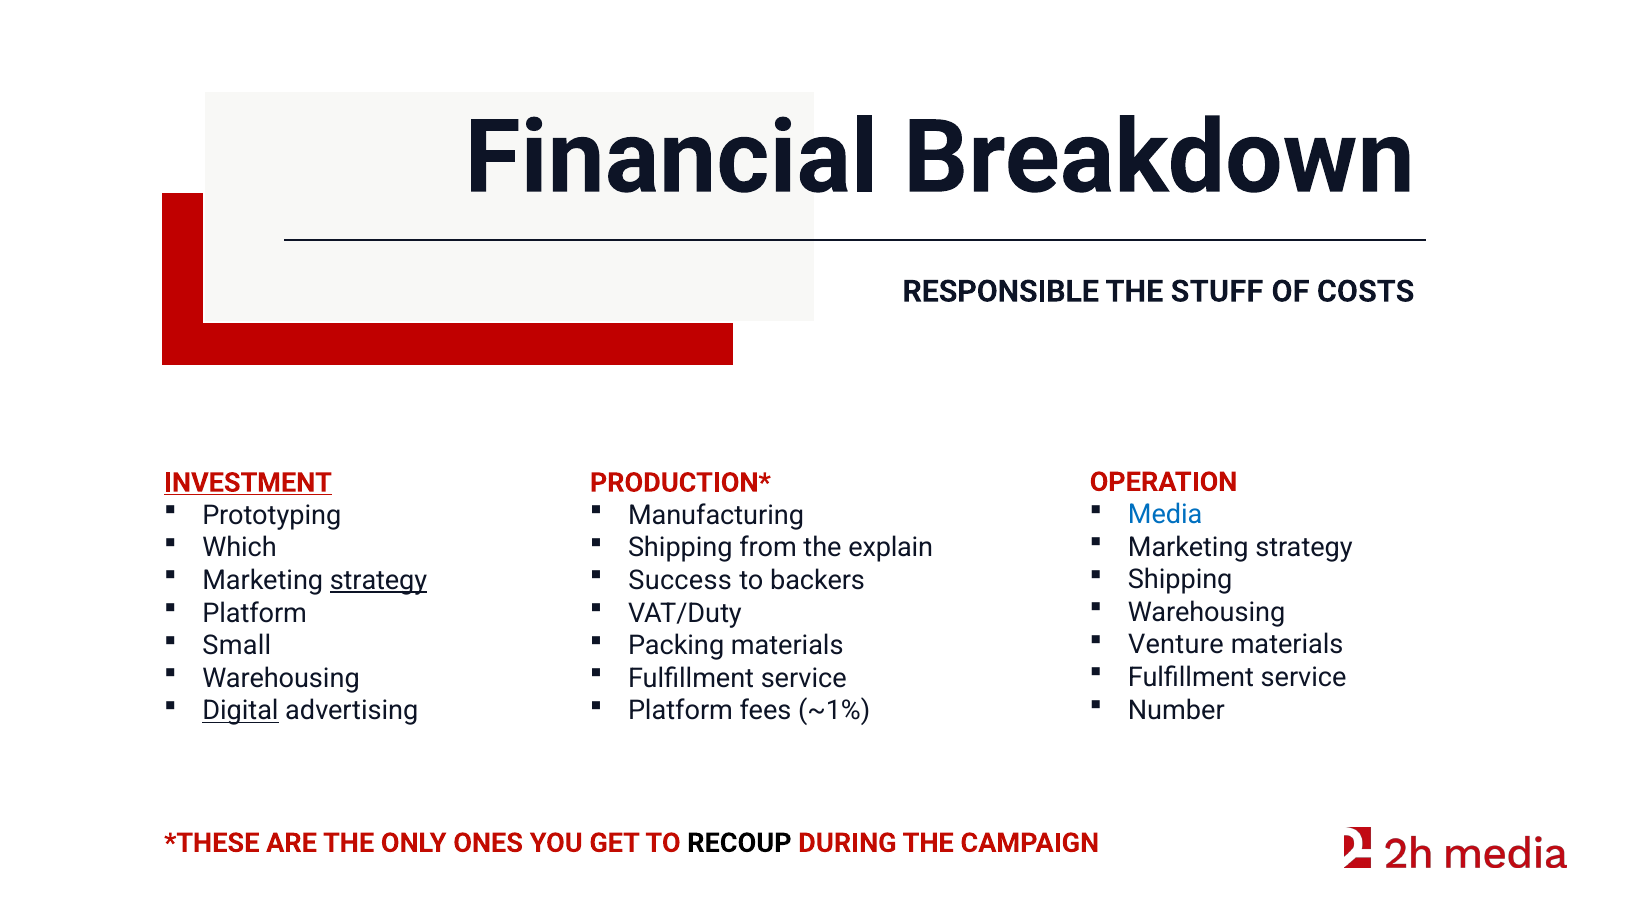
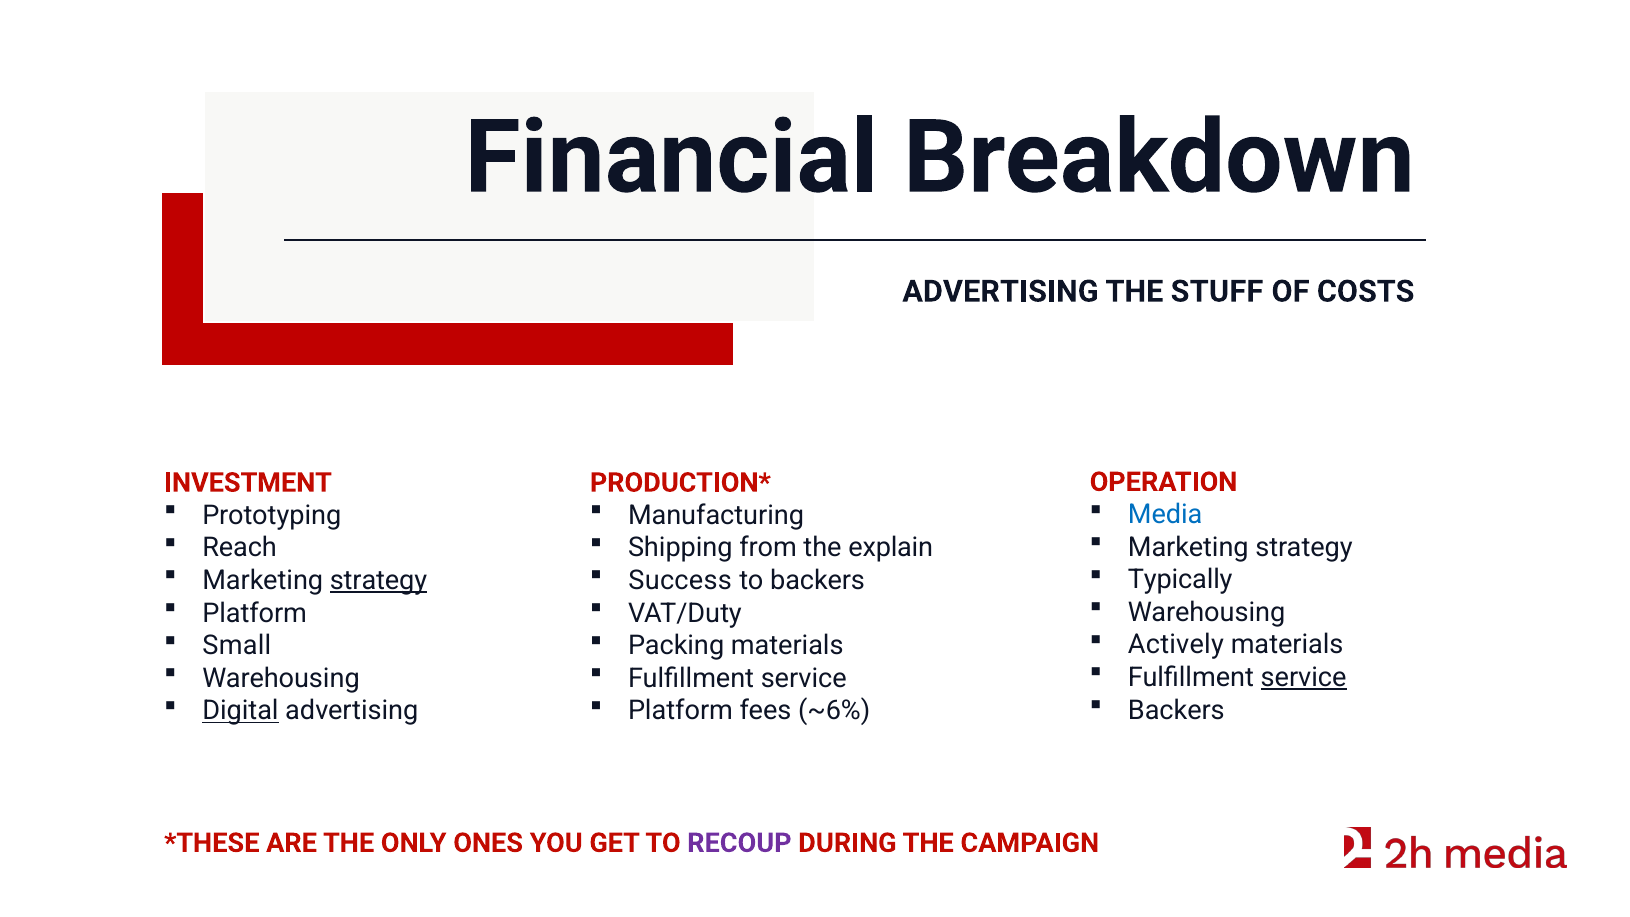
RESPONSIBLE at (1001, 291): RESPONSIBLE -> ADVERTISING
INVESTMENT underline: present -> none
Which: Which -> Reach
Shipping at (1180, 580): Shipping -> Typically
Venture: Venture -> Actively
service at (1304, 677) underline: none -> present
Number at (1176, 710): Number -> Backers
~1%: ~1% -> ~6%
RECOUP colour: black -> purple
